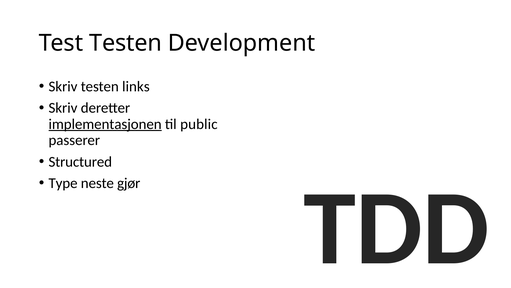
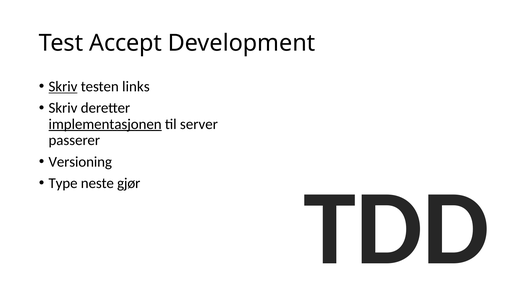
Test Testen: Testen -> Accept
Skriv at (63, 86) underline: none -> present
public: public -> server
Structured: Structured -> Versioning
